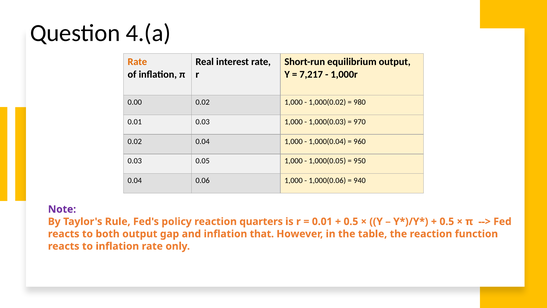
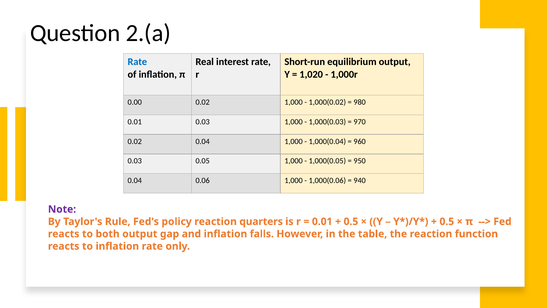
4.(a: 4.(a -> 2.(a
Rate at (137, 62) colour: orange -> blue
7,217: 7,217 -> 1,020
that: that -> falls
